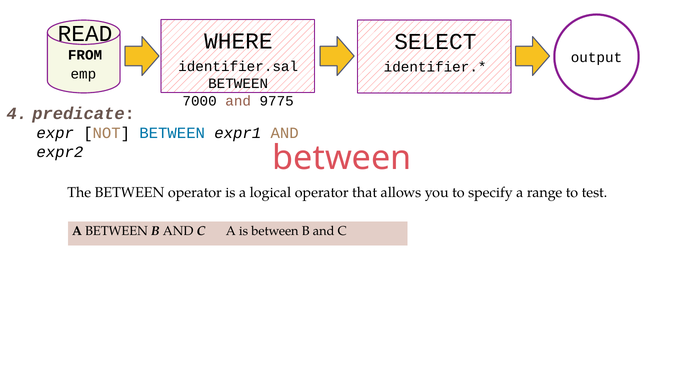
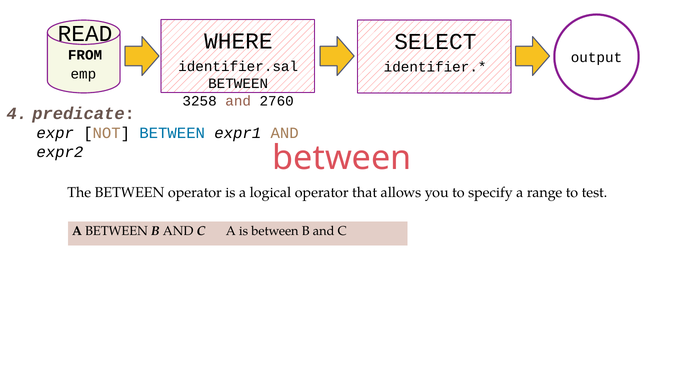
7000: 7000 -> 3258
9775: 9775 -> 2760
